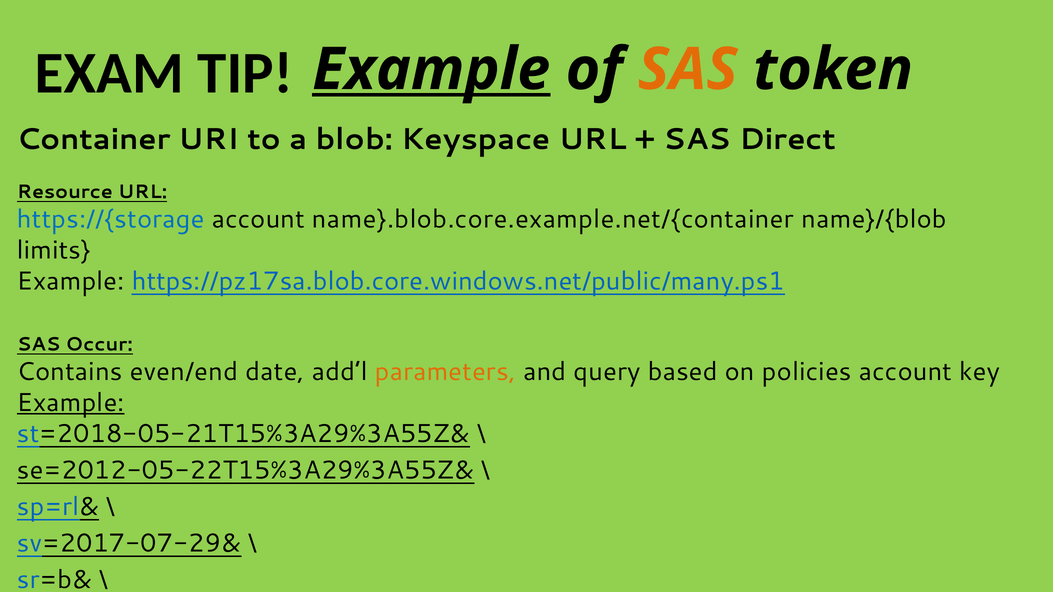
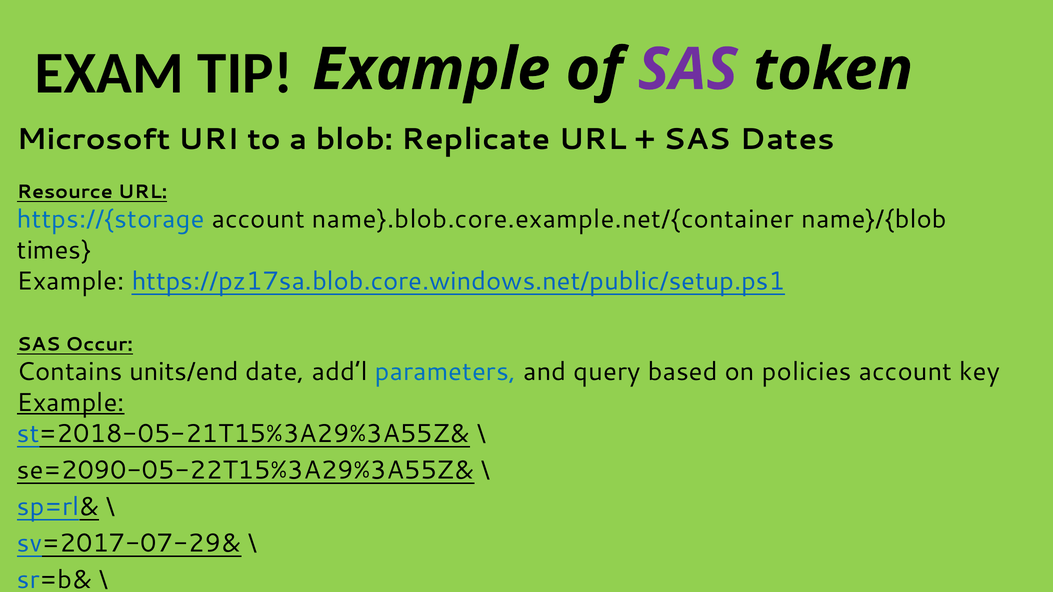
Example at (431, 70) underline: present -> none
SAS at (688, 70) colour: orange -> purple
Container: Container -> Microsoft
Keyspace: Keyspace -> Replicate
Direct: Direct -> Dates
limits: limits -> times
https://pz17sa.blob.core.windows.net/public/many.ps1: https://pz17sa.blob.core.windows.net/public/many.ps1 -> https://pz17sa.blob.core.windows.net/public/setup.ps1
even/end: even/end -> units/end
parameters colour: orange -> blue
se=2012-05-22T15%3A29%3A55Z&: se=2012-05-22T15%3A29%3A55Z& -> se=2090-05-22T15%3A29%3A55Z&
